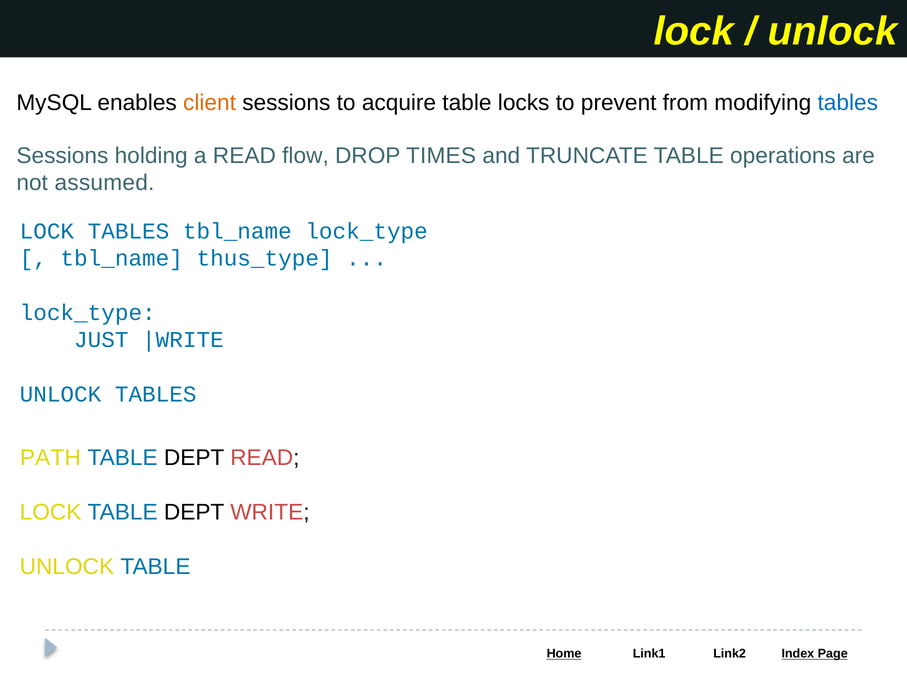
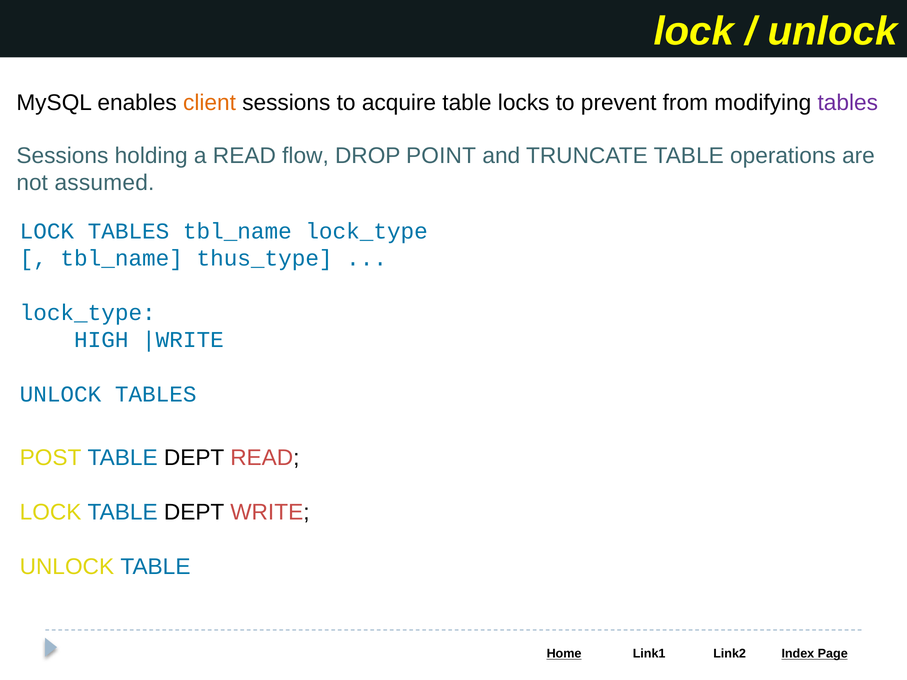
tables at (848, 103) colour: blue -> purple
TIMES: TIMES -> POINT
JUST: JUST -> HIGH
PATH: PATH -> POST
